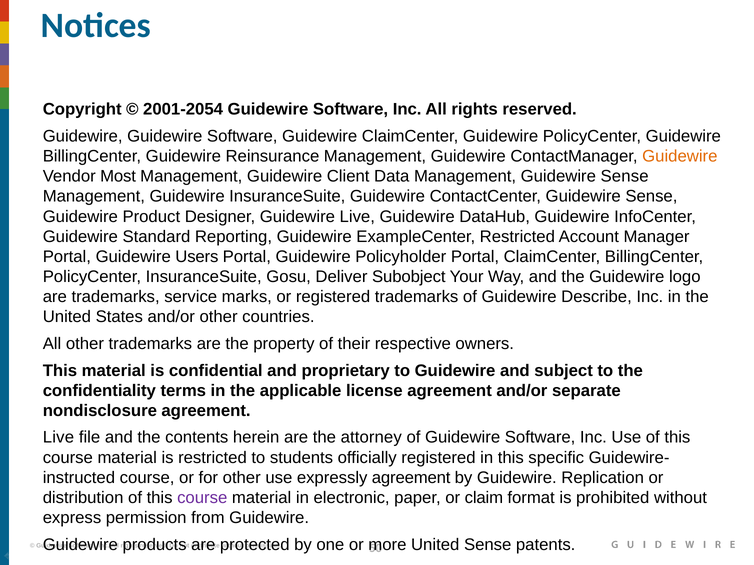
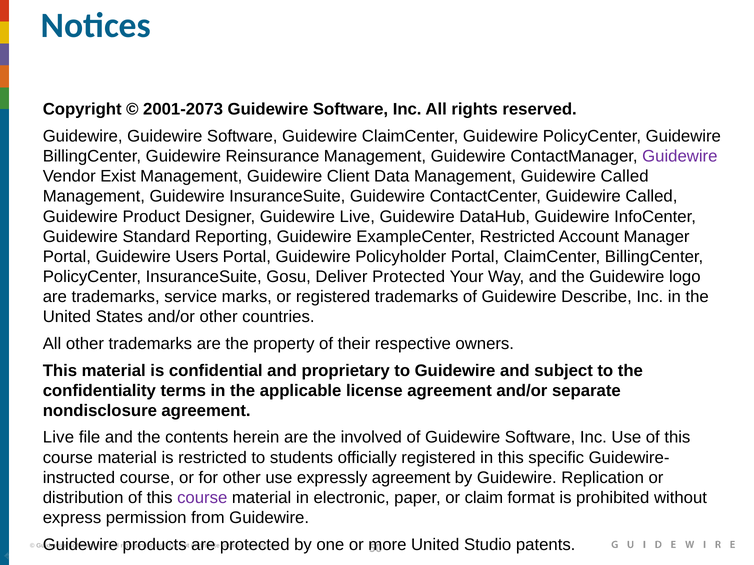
2001-2054: 2001-2054 -> 2001-2073
Guidewire at (680, 156) colour: orange -> purple
Most: Most -> Exist
Management Guidewire Sense: Sense -> Called
ContactCenter Guidewire Sense: Sense -> Called
Deliver Subobject: Subobject -> Protected
attorney: attorney -> involved
United Sense: Sense -> Studio
